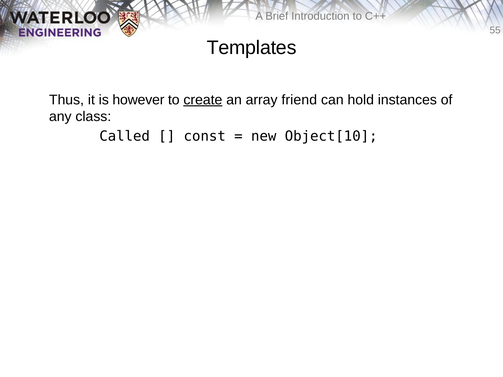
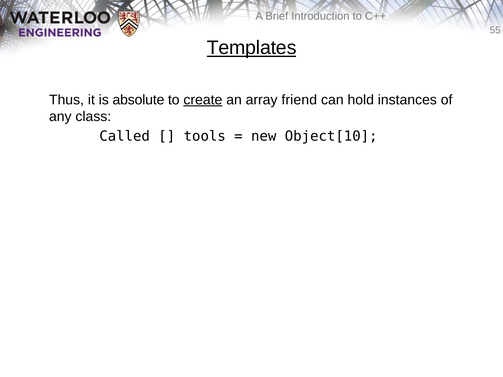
Templates underline: none -> present
however: however -> absolute
const: const -> tools
